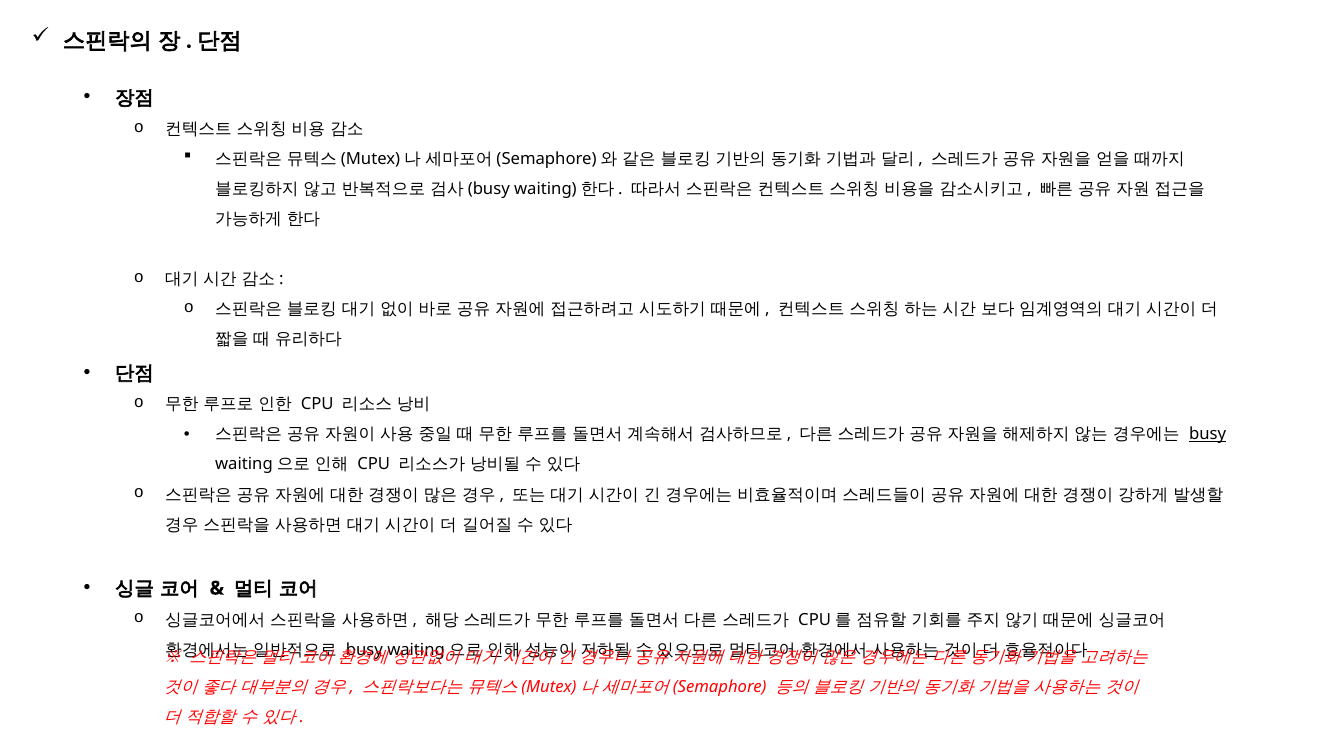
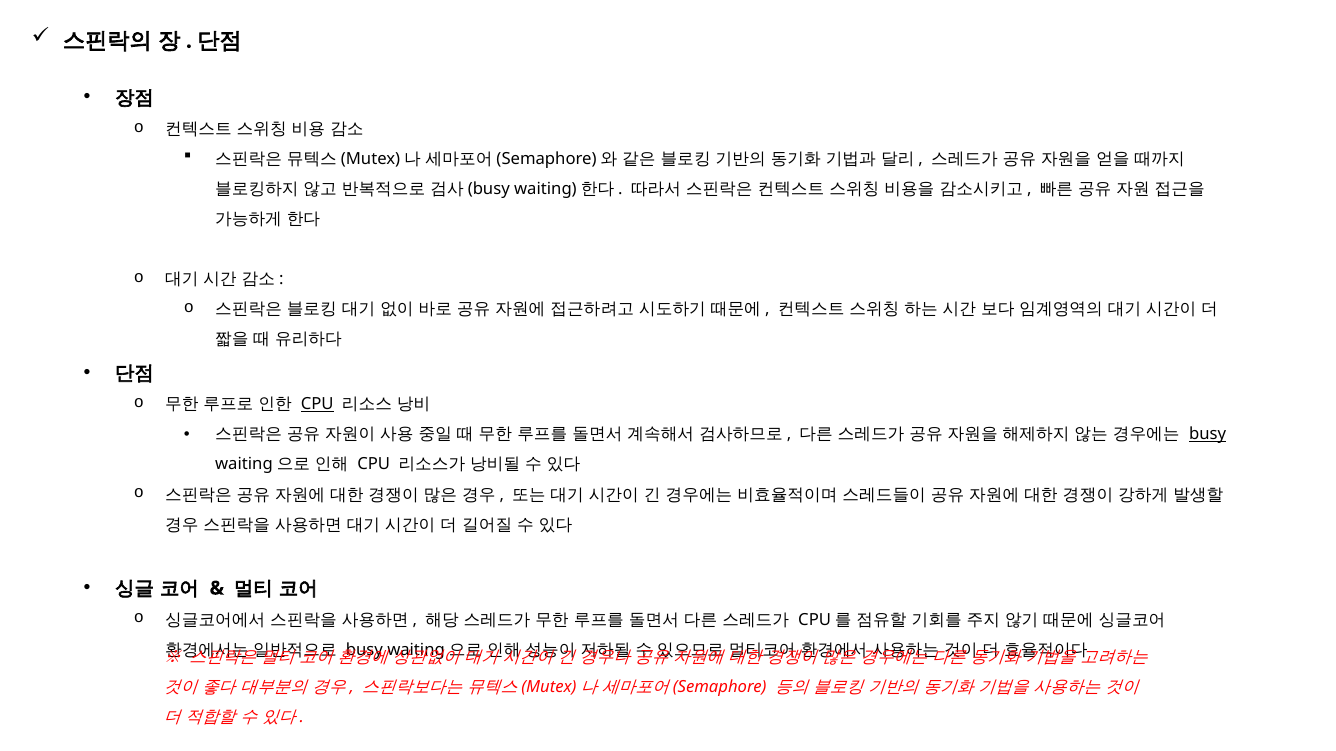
CPU at (317, 405) underline: none -> present
